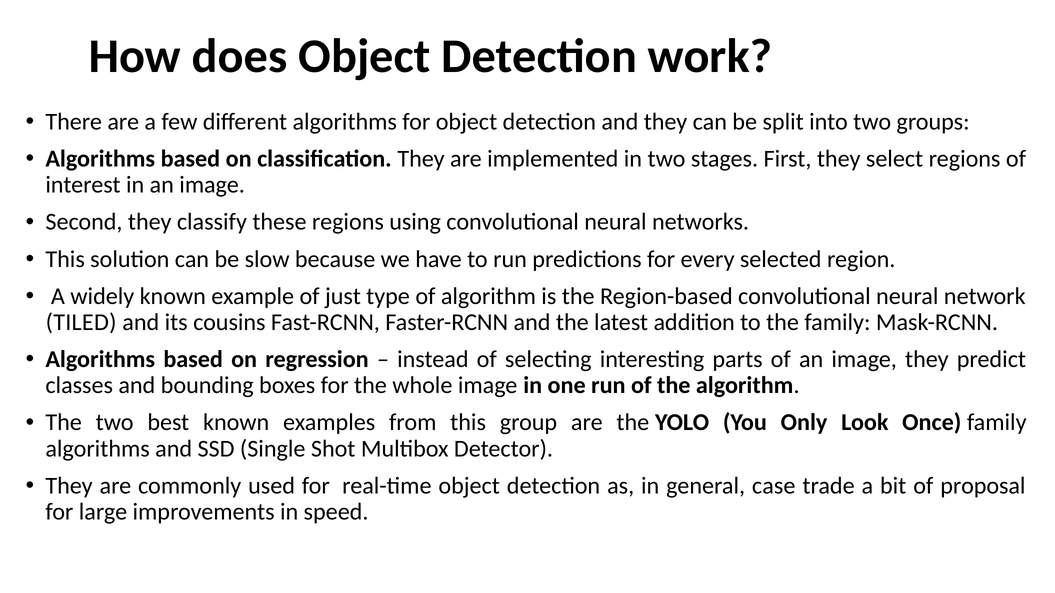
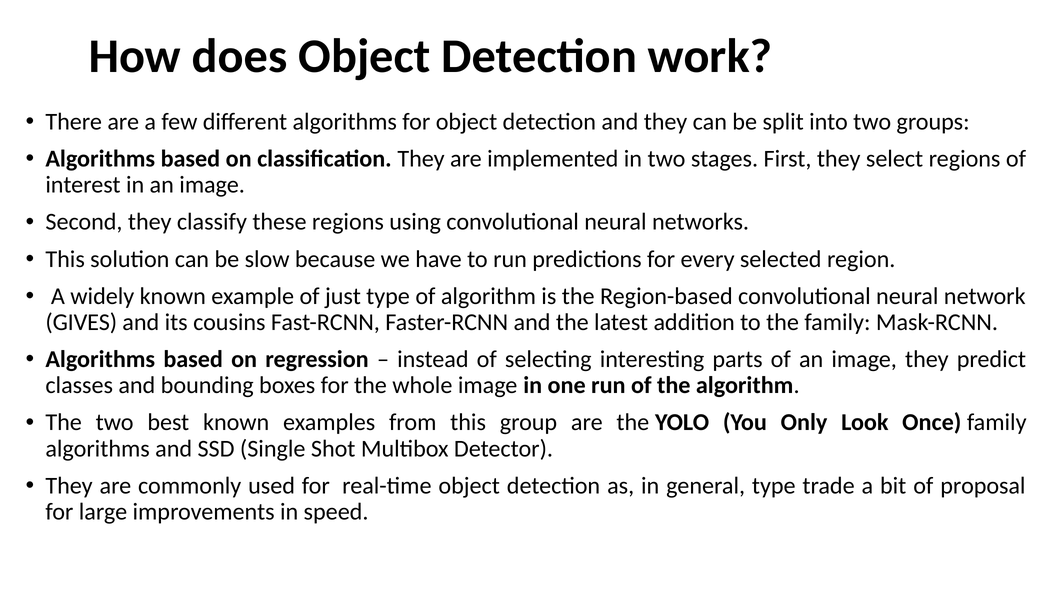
TILED: TILED -> GIVES
general case: case -> type
